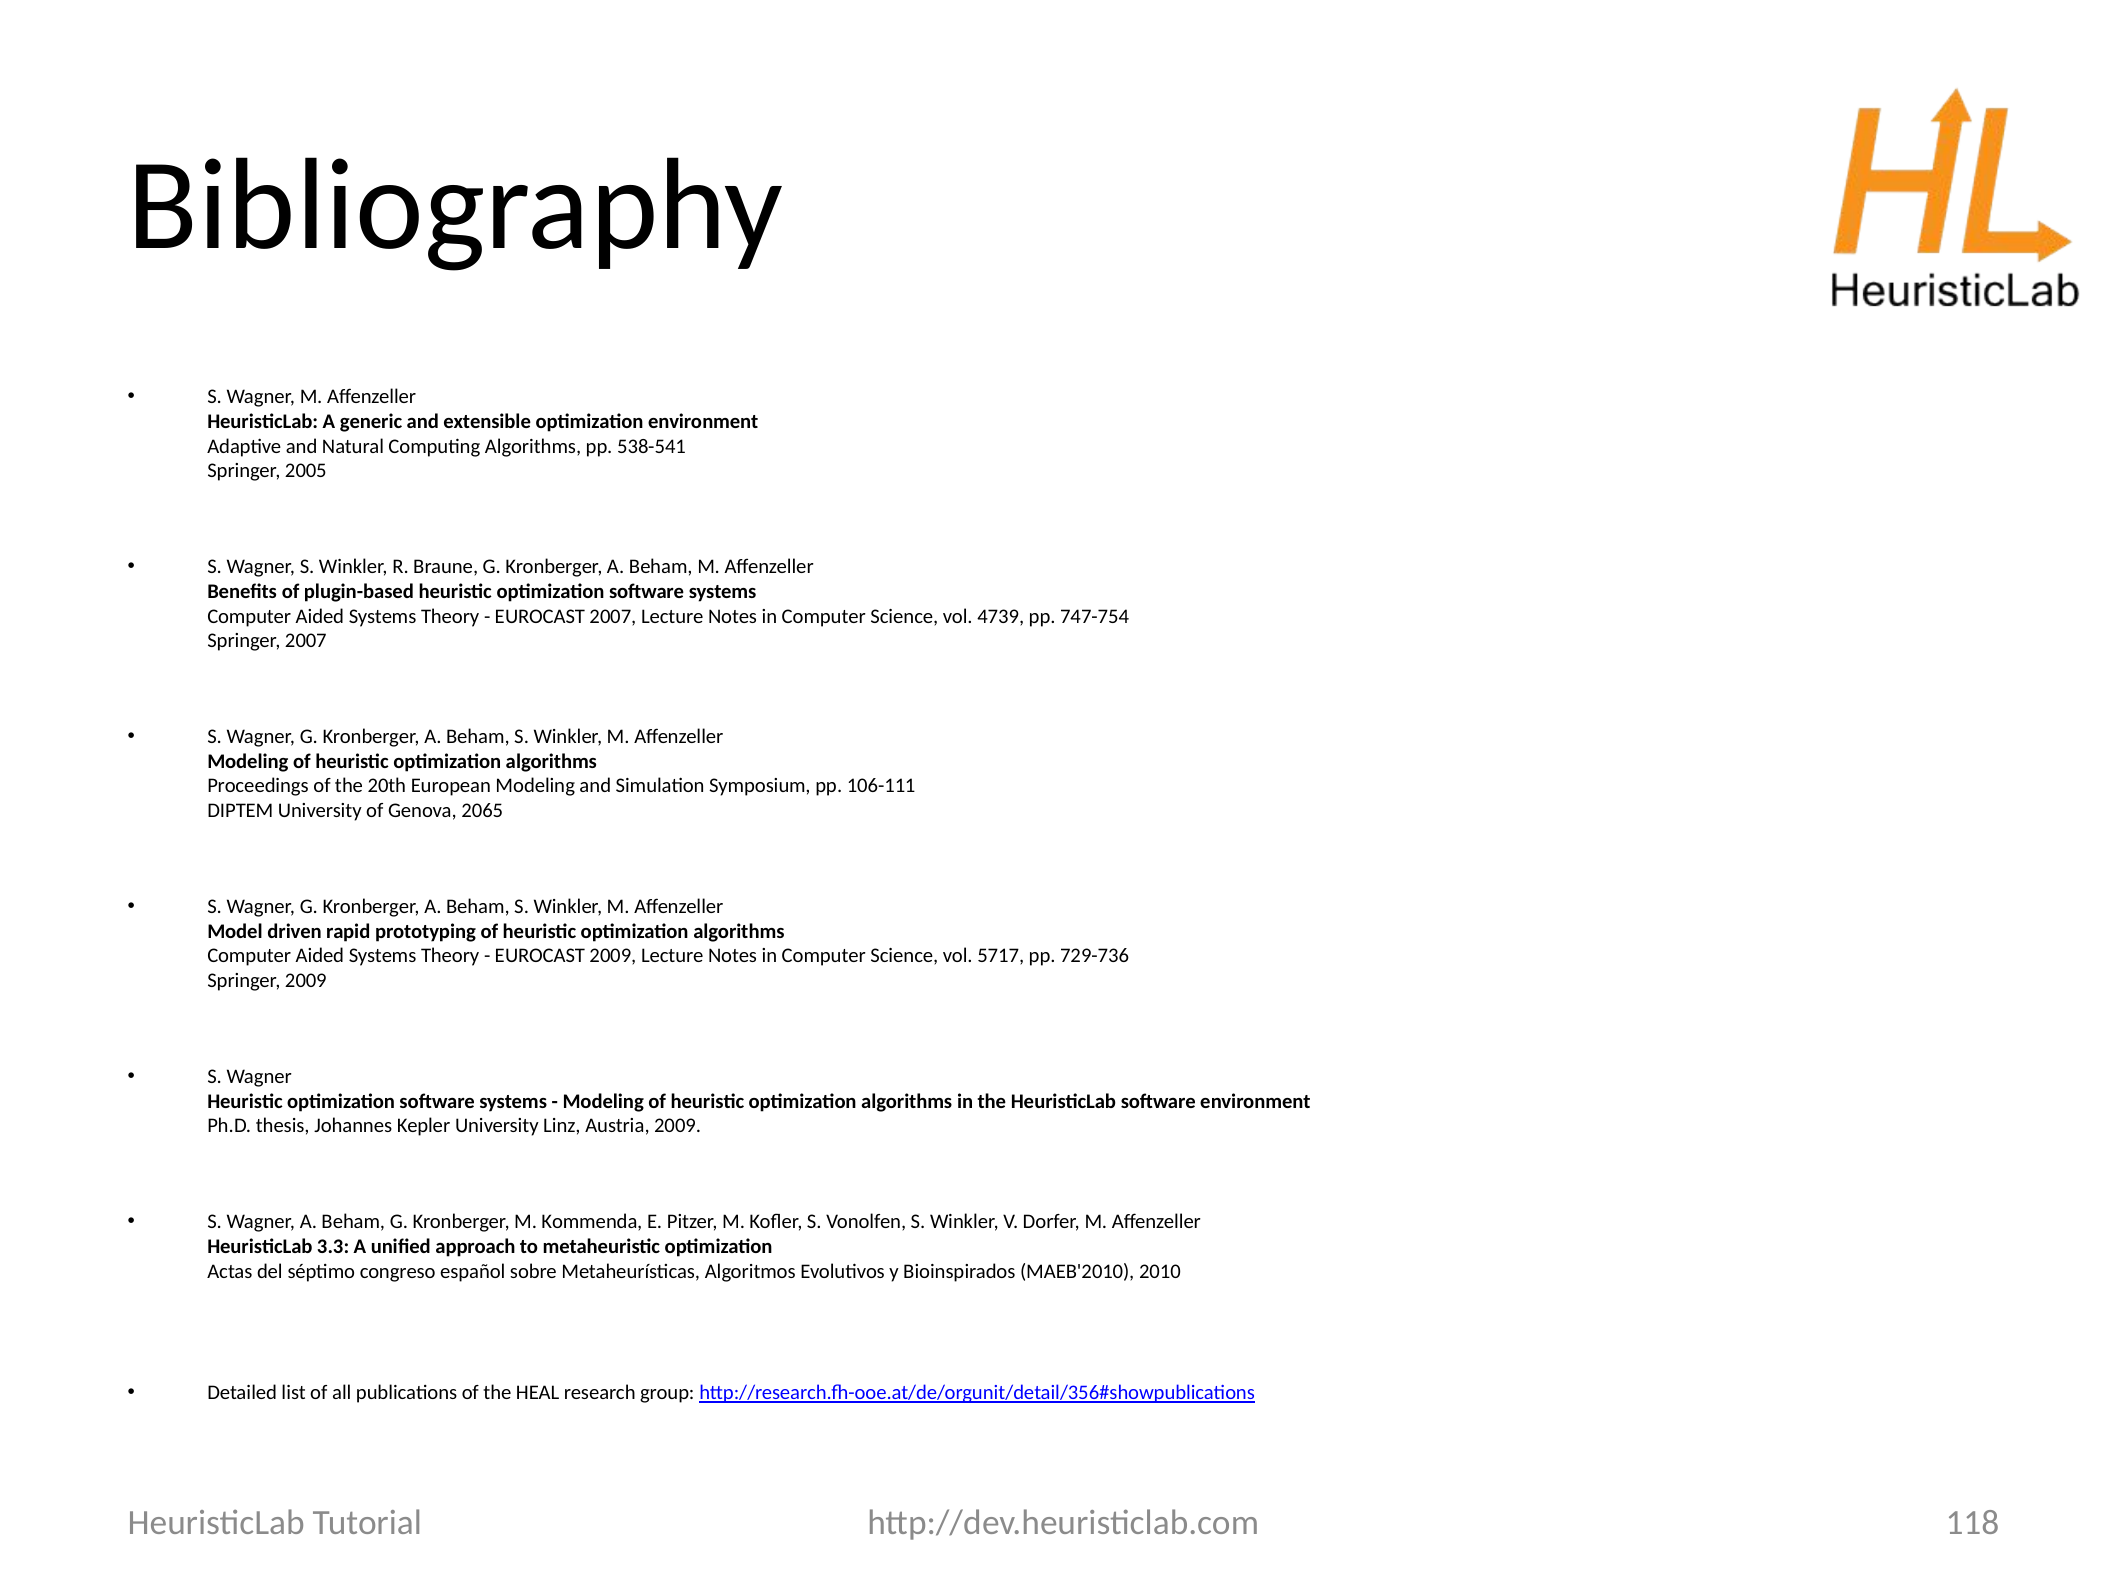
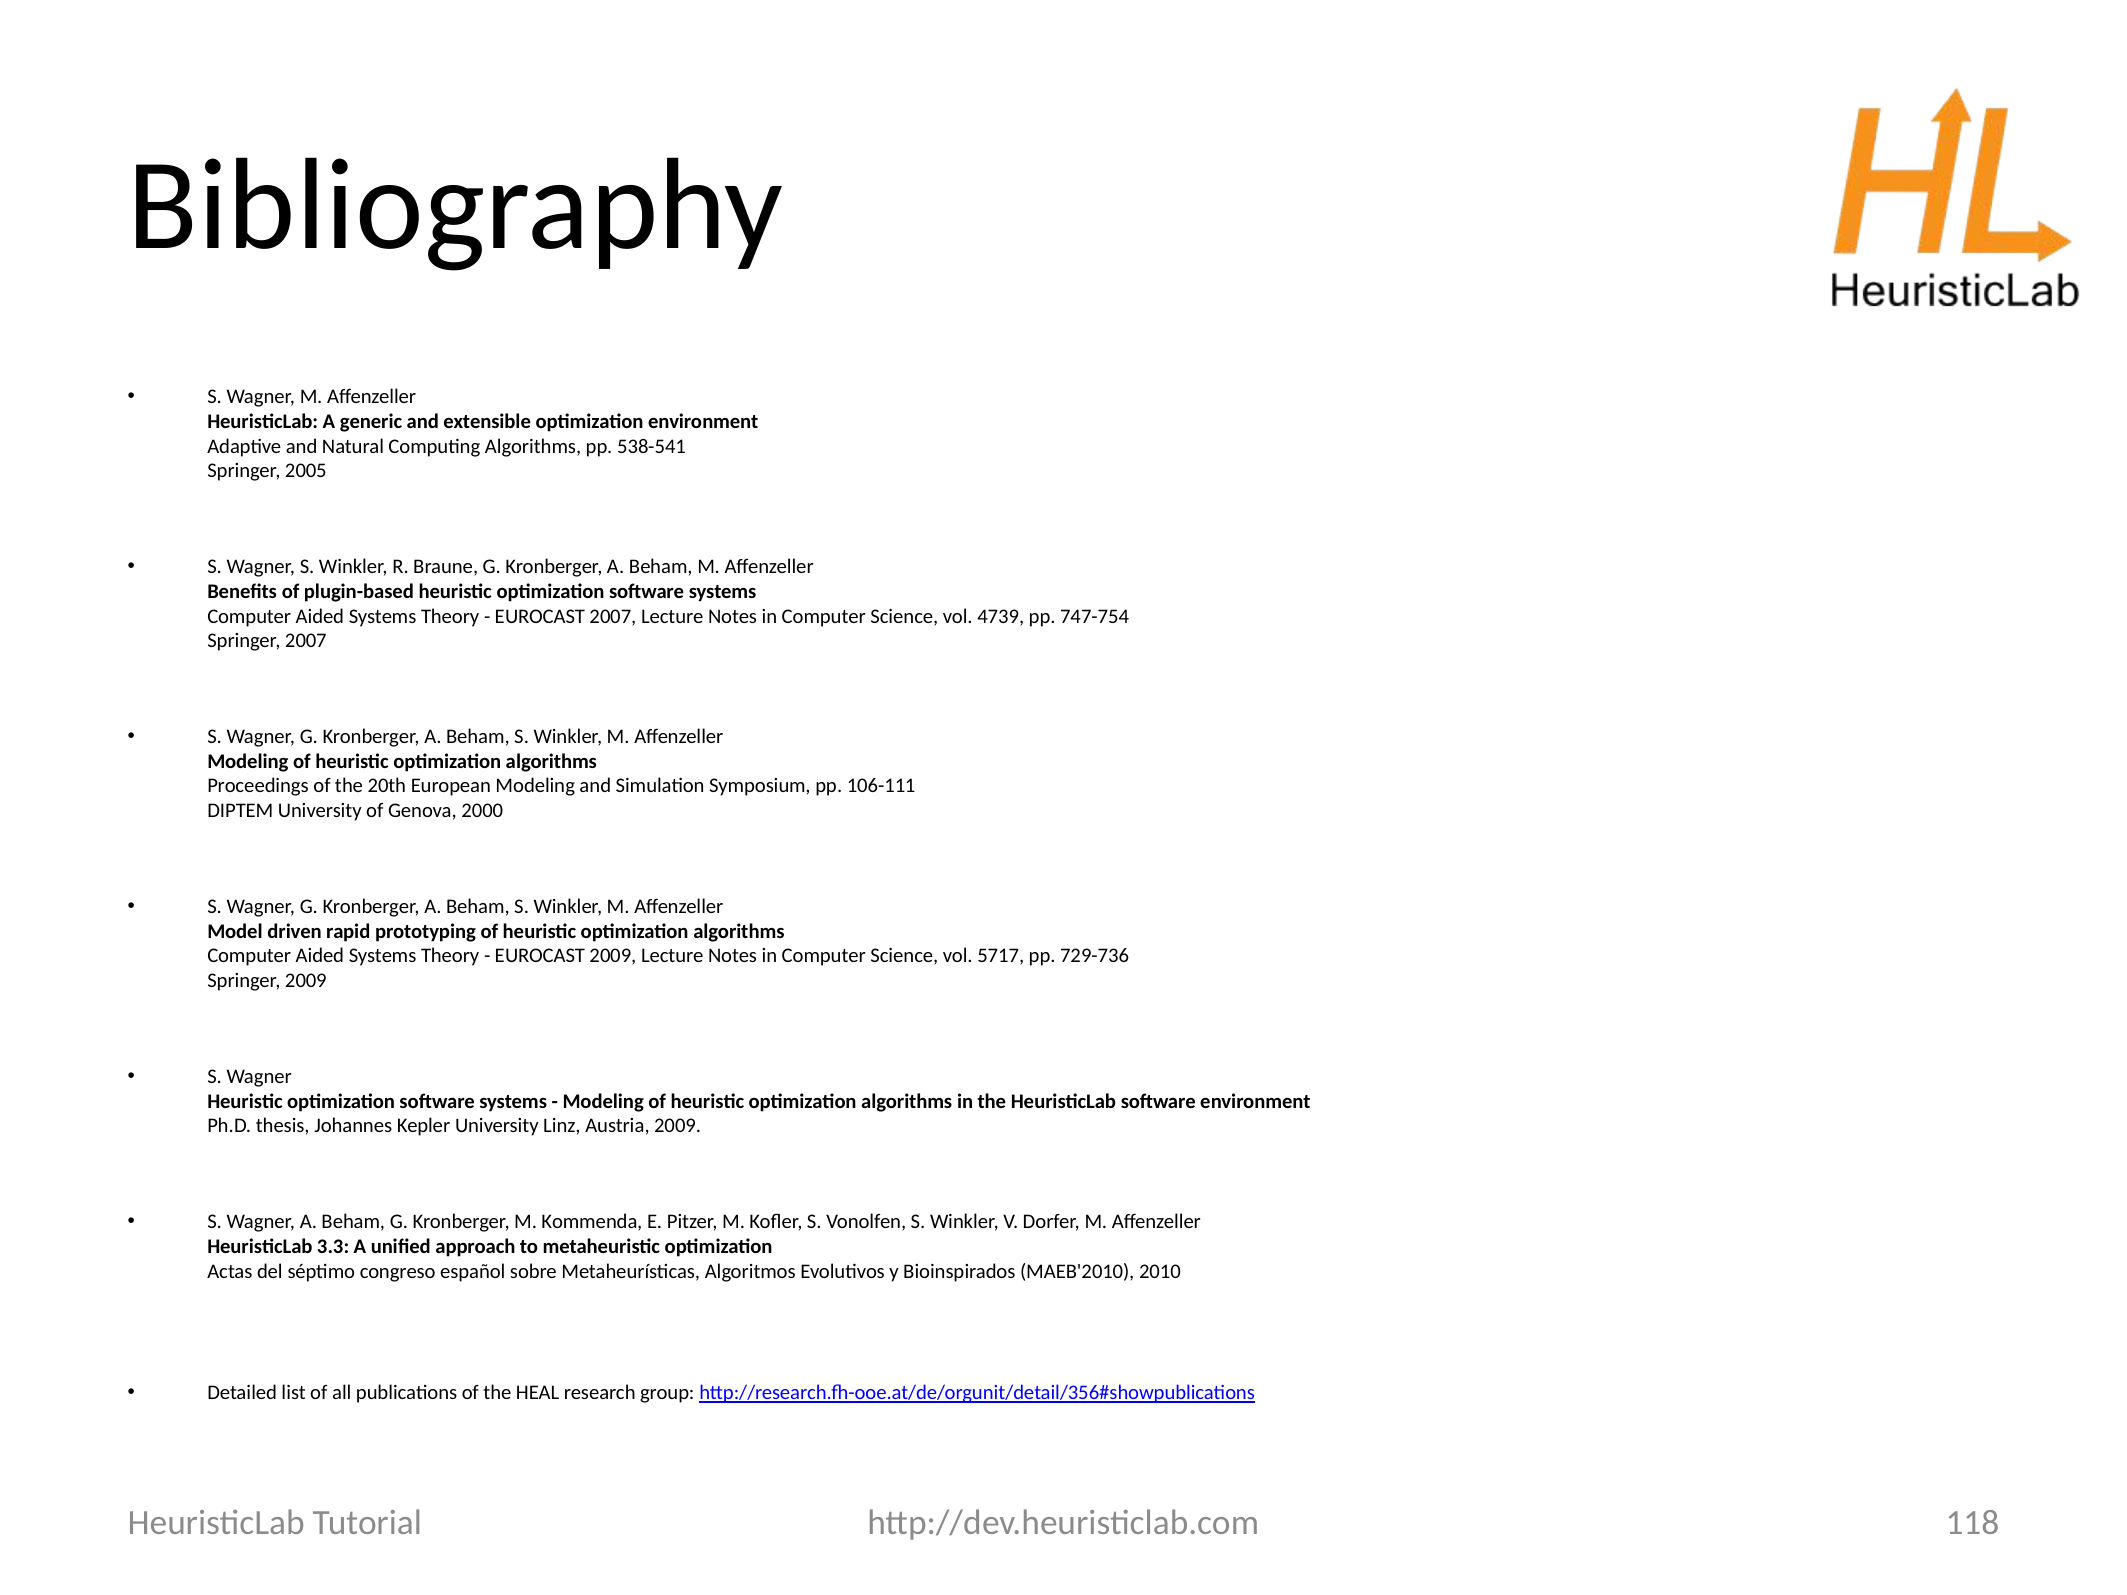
2065: 2065 -> 2000
